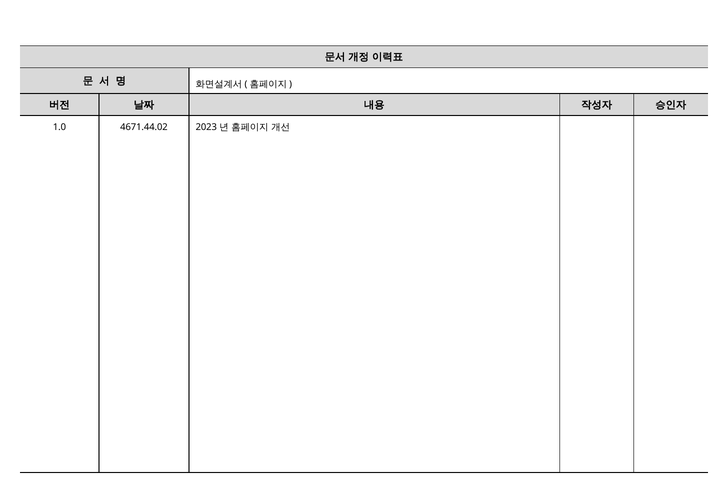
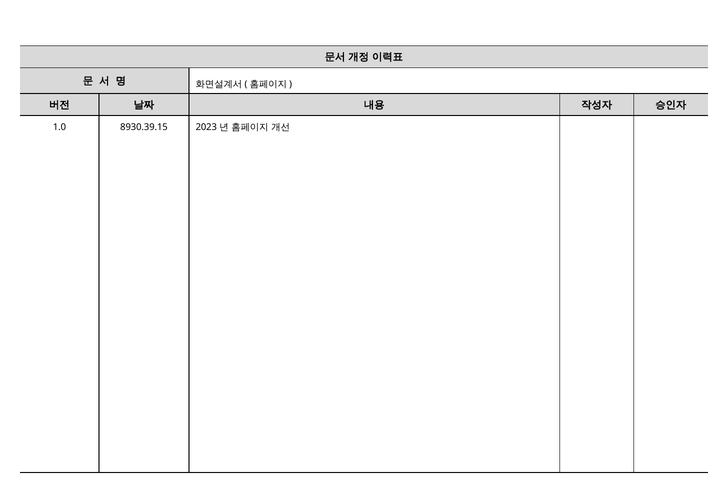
4671.44.02: 4671.44.02 -> 8930.39.15
